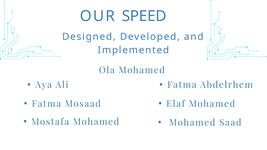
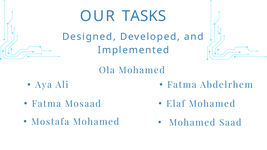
SPEED: SPEED -> TASKS
